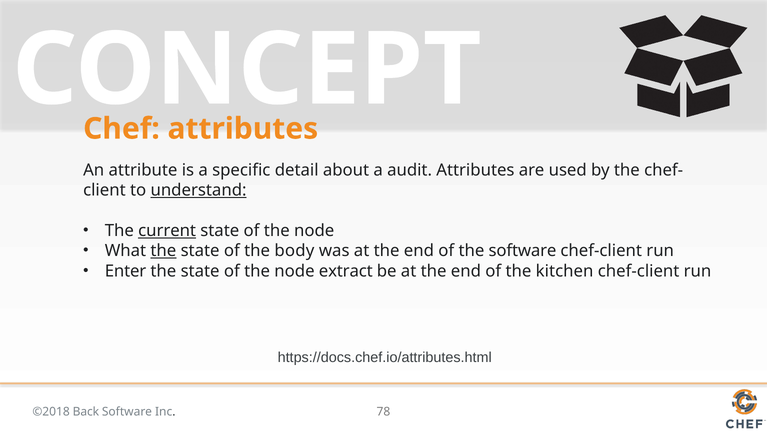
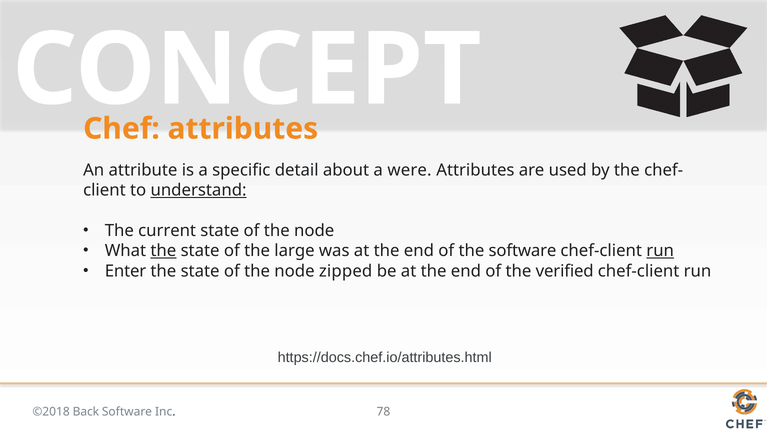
audit: audit -> were
current underline: present -> none
body: body -> large
run at (660, 251) underline: none -> present
extract: extract -> zipped
kitchen: kitchen -> verified
